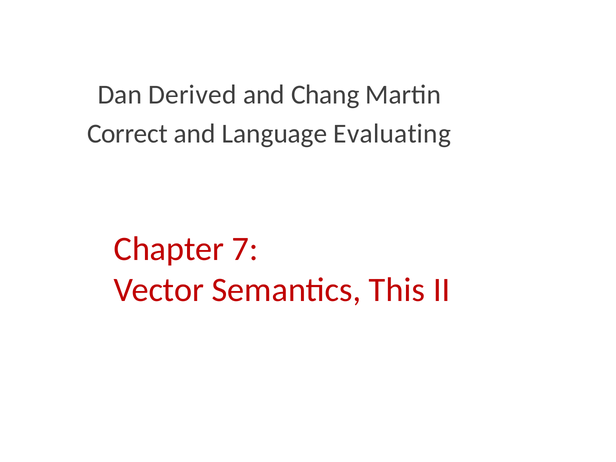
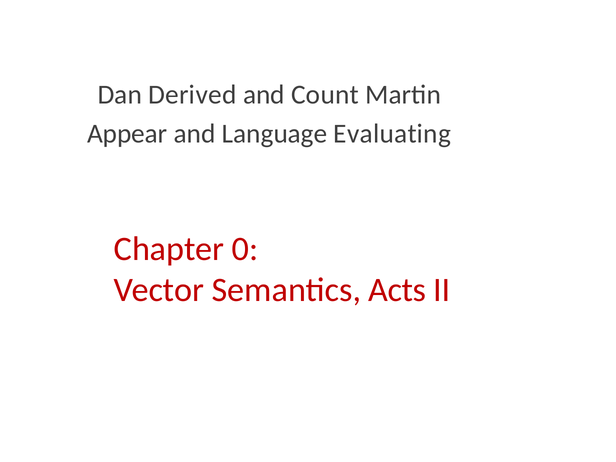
Chang: Chang -> Count
Correct: Correct -> Appear
7: 7 -> 0
This: This -> Acts
